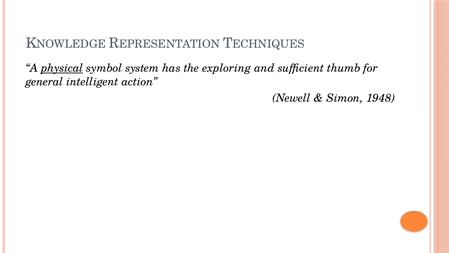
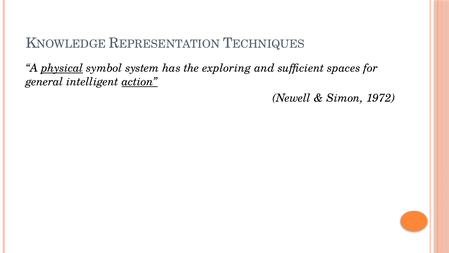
thumb: thumb -> spaces
action underline: none -> present
1948: 1948 -> 1972
